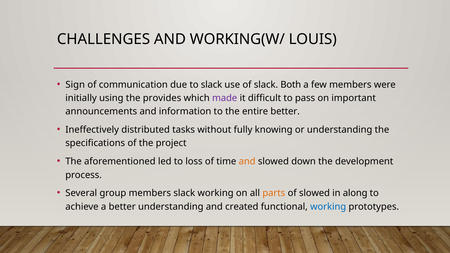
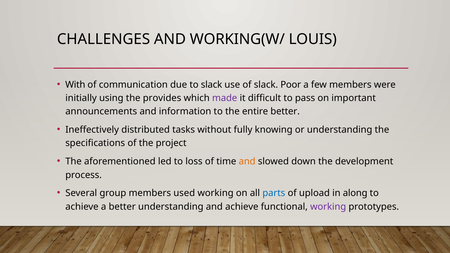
Sign: Sign -> With
Both: Both -> Poor
members slack: slack -> used
parts colour: orange -> blue
of slowed: slowed -> upload
and created: created -> achieve
working at (328, 207) colour: blue -> purple
